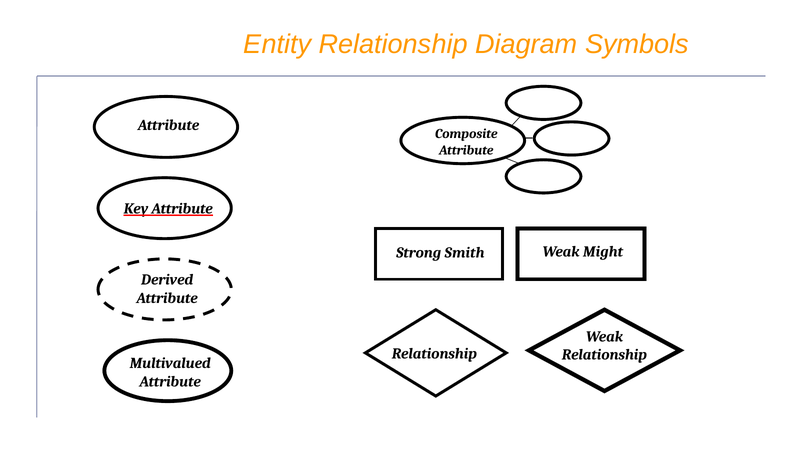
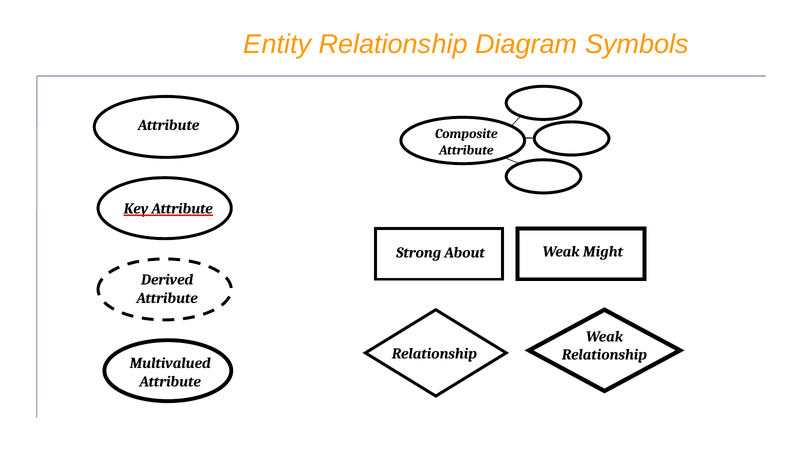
Smith: Smith -> About
